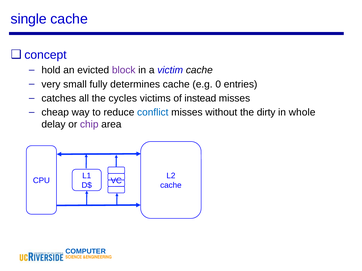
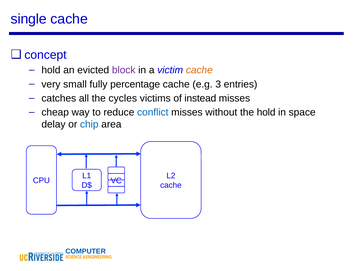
cache at (199, 70) colour: black -> orange
determines: determines -> percentage
0: 0 -> 3
the dirty: dirty -> hold
whole: whole -> space
chip colour: purple -> blue
